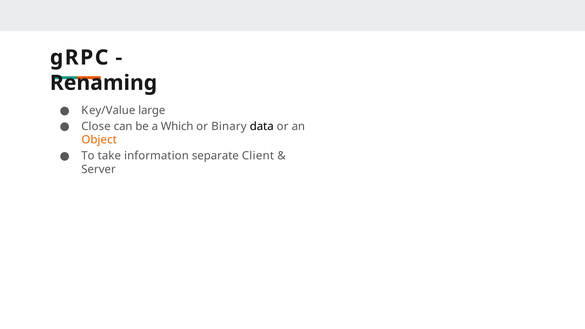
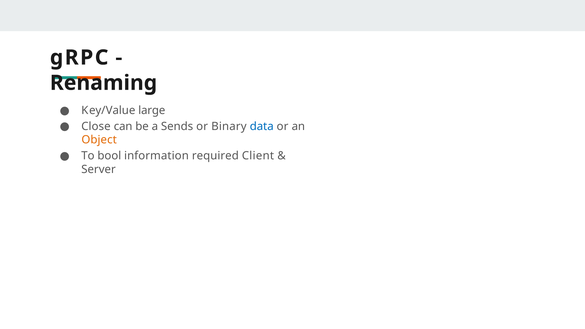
Which: Which -> Sends
data colour: black -> blue
take: take -> bool
separate: separate -> required
